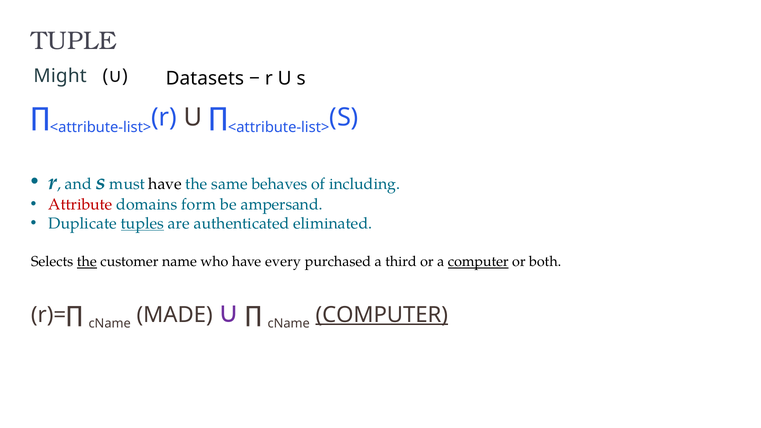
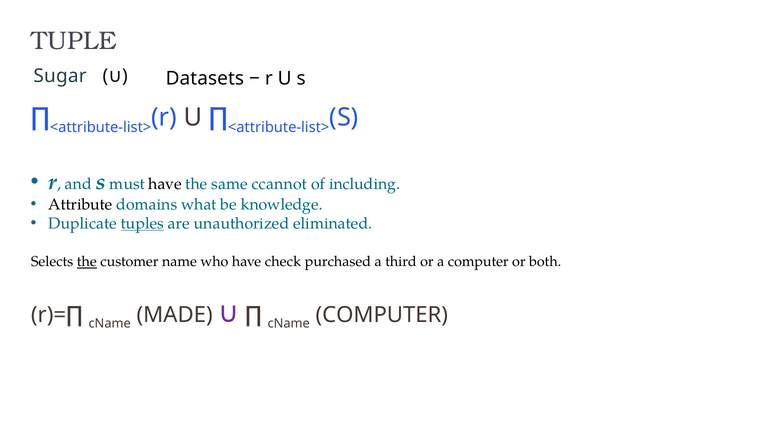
Might: Might -> Sugar
behaves: behaves -> ccannot
Attribute colour: red -> black
form: form -> what
ampersand: ampersand -> knowledge
authenticated: authenticated -> unauthorized
every: every -> check
computer at (478, 262) underline: present -> none
COMPUTER at (382, 315) underline: present -> none
